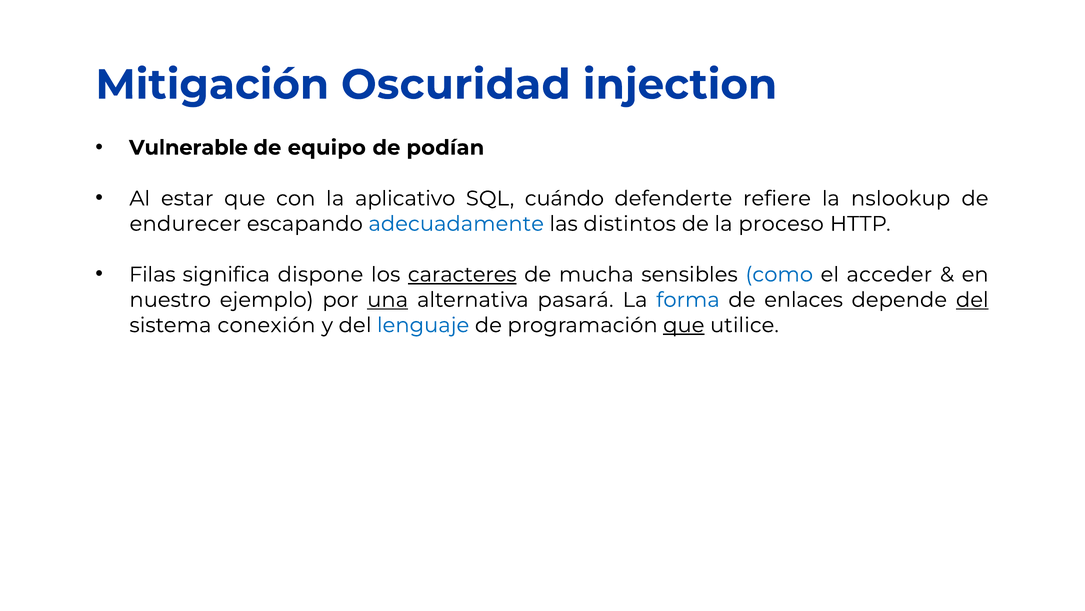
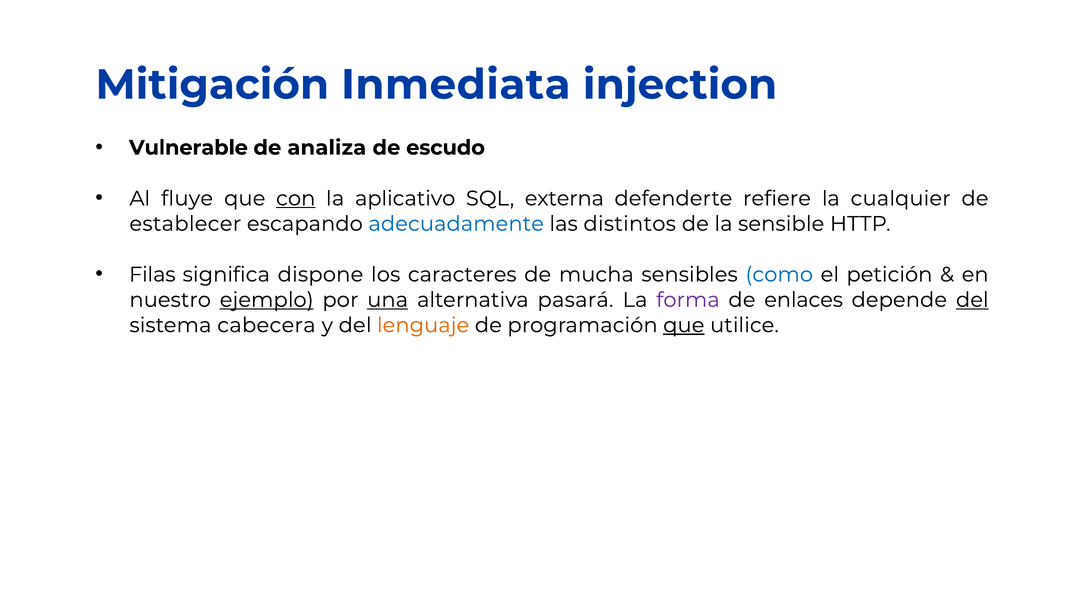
Oscuridad: Oscuridad -> Inmediata
equipo: equipo -> analiza
podían: podían -> escudo
estar: estar -> fluye
con underline: none -> present
cuándo: cuándo -> externa
nslookup: nslookup -> cualquier
endurecer: endurecer -> establecer
proceso: proceso -> sensible
caracteres underline: present -> none
acceder: acceder -> petición
ejemplo underline: none -> present
forma colour: blue -> purple
conexión: conexión -> cabecera
lenguaje colour: blue -> orange
